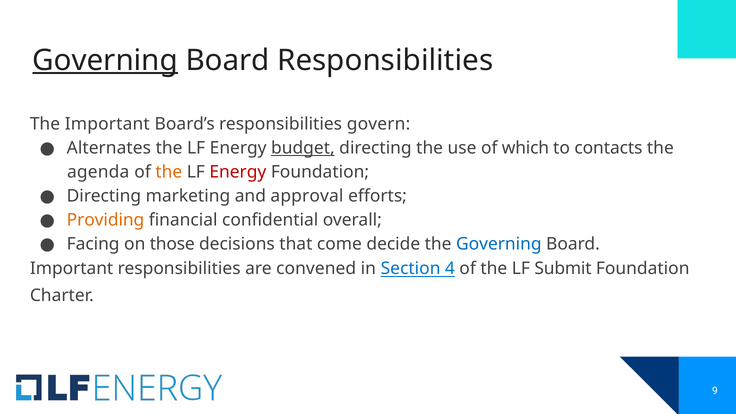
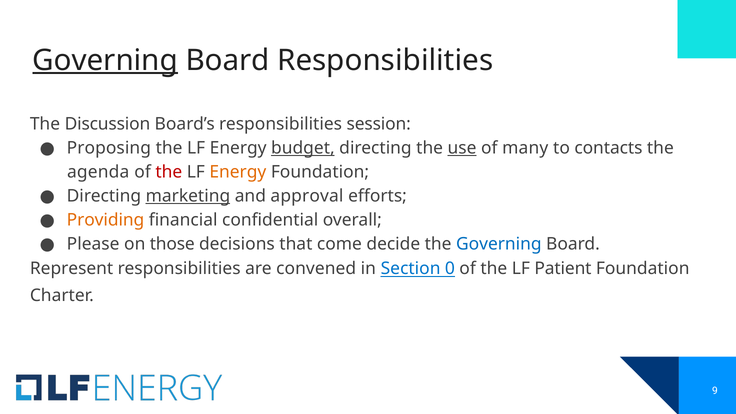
The Important: Important -> Discussion
govern: govern -> session
Alternates: Alternates -> Proposing
use underline: none -> present
which: which -> many
the at (169, 172) colour: orange -> red
Energy at (238, 172) colour: red -> orange
marketing underline: none -> present
Facing: Facing -> Please
Important at (72, 269): Important -> Represent
4: 4 -> 0
Submit: Submit -> Patient
